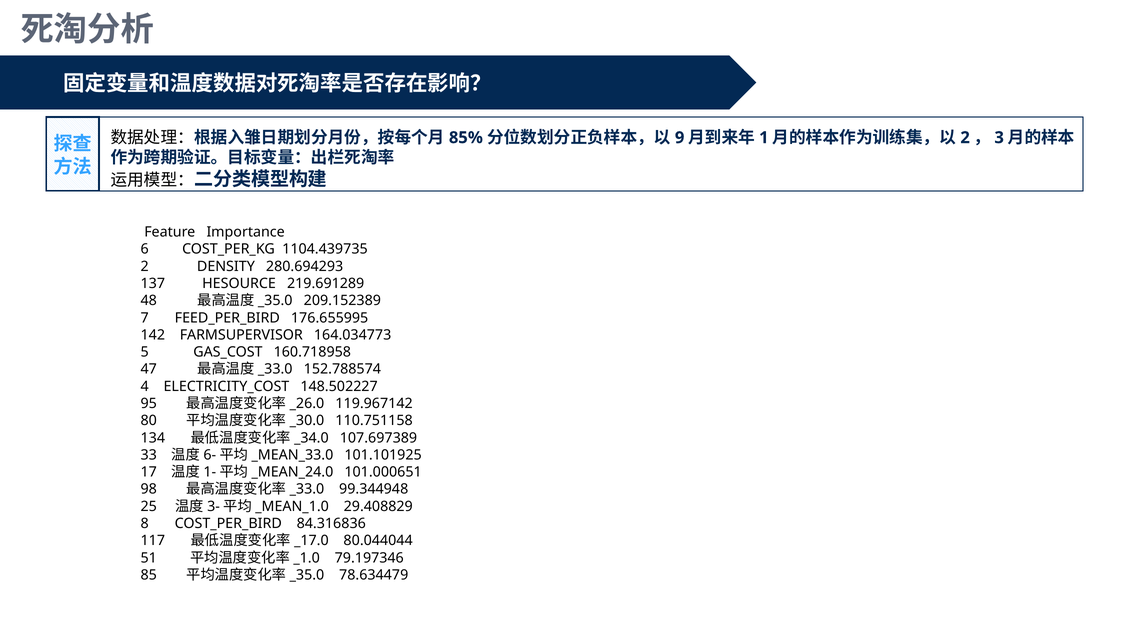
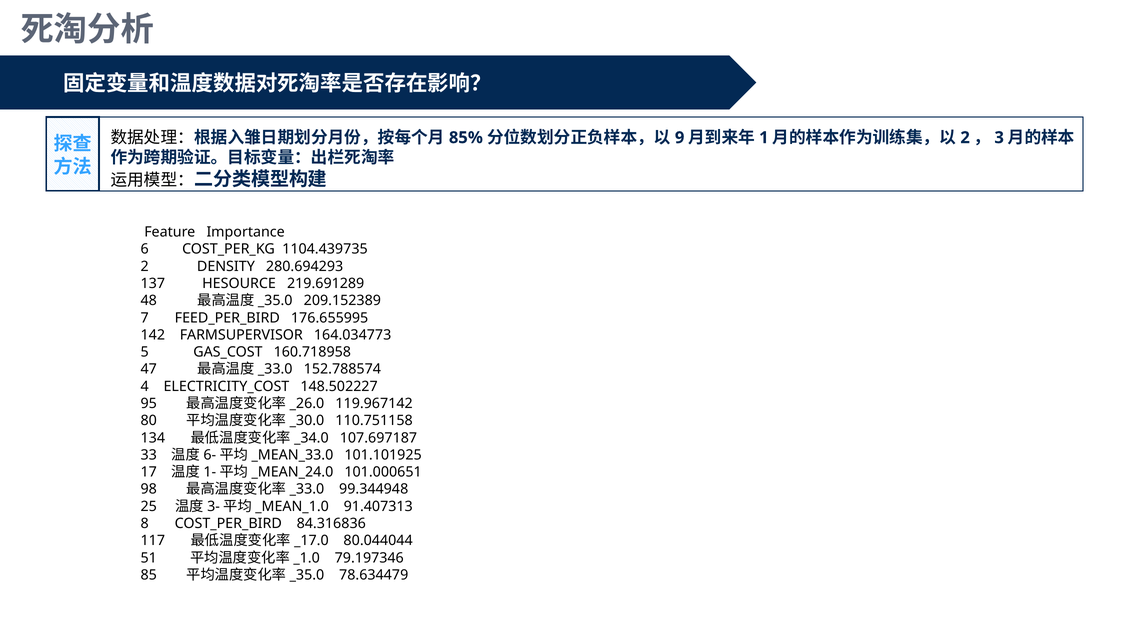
107.697389: 107.697389 -> 107.697187
29.408829: 29.408829 -> 91.407313
